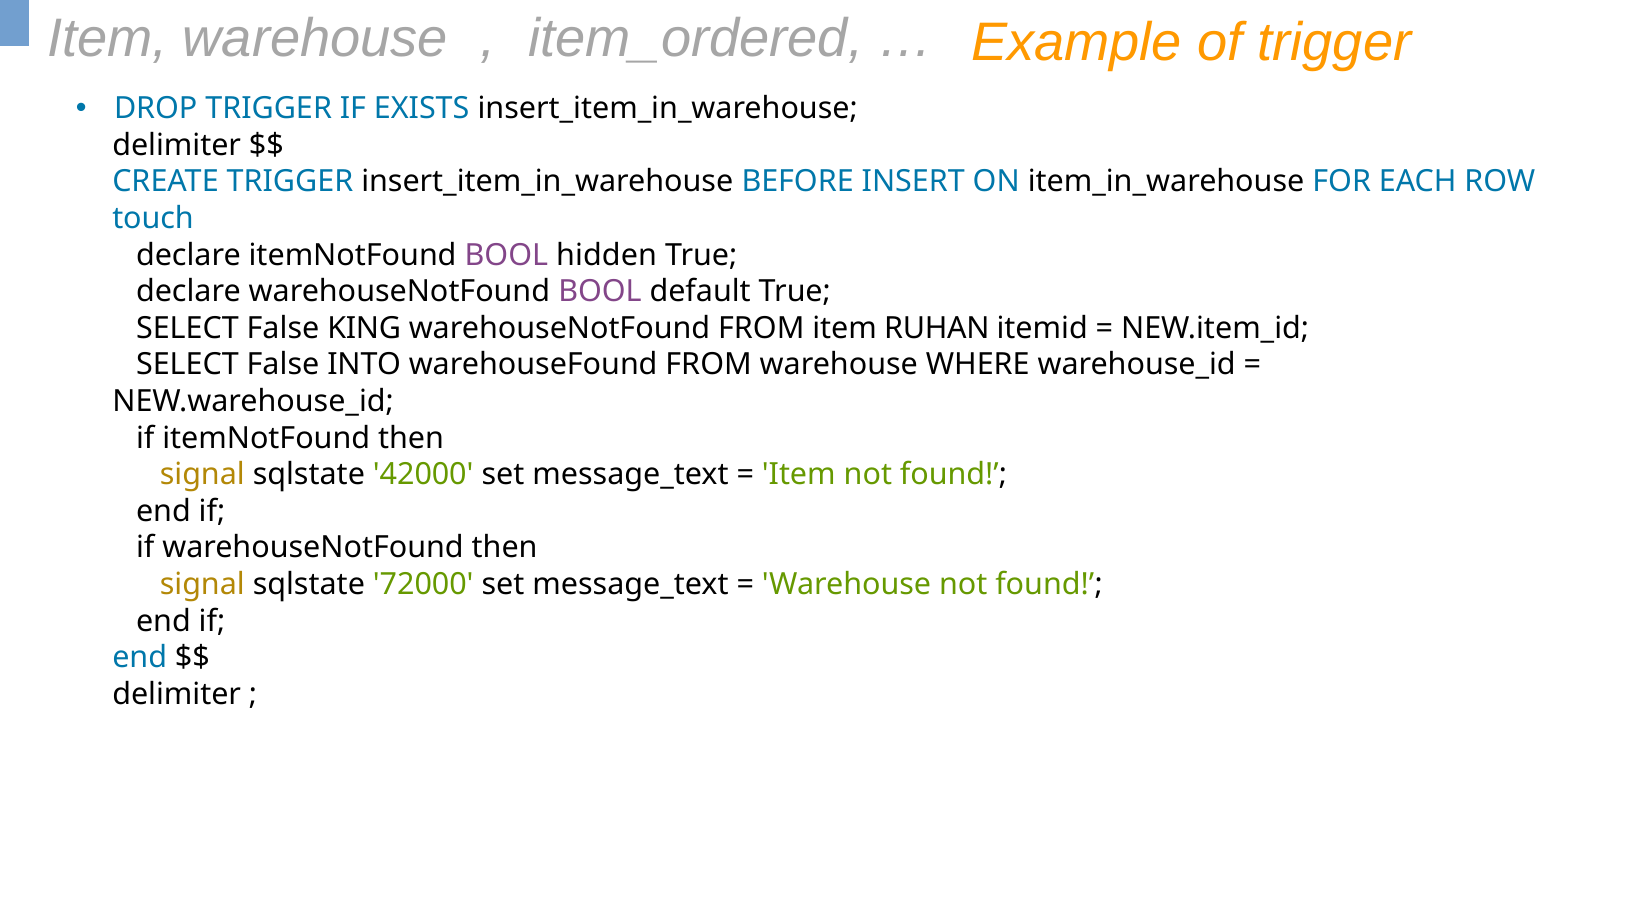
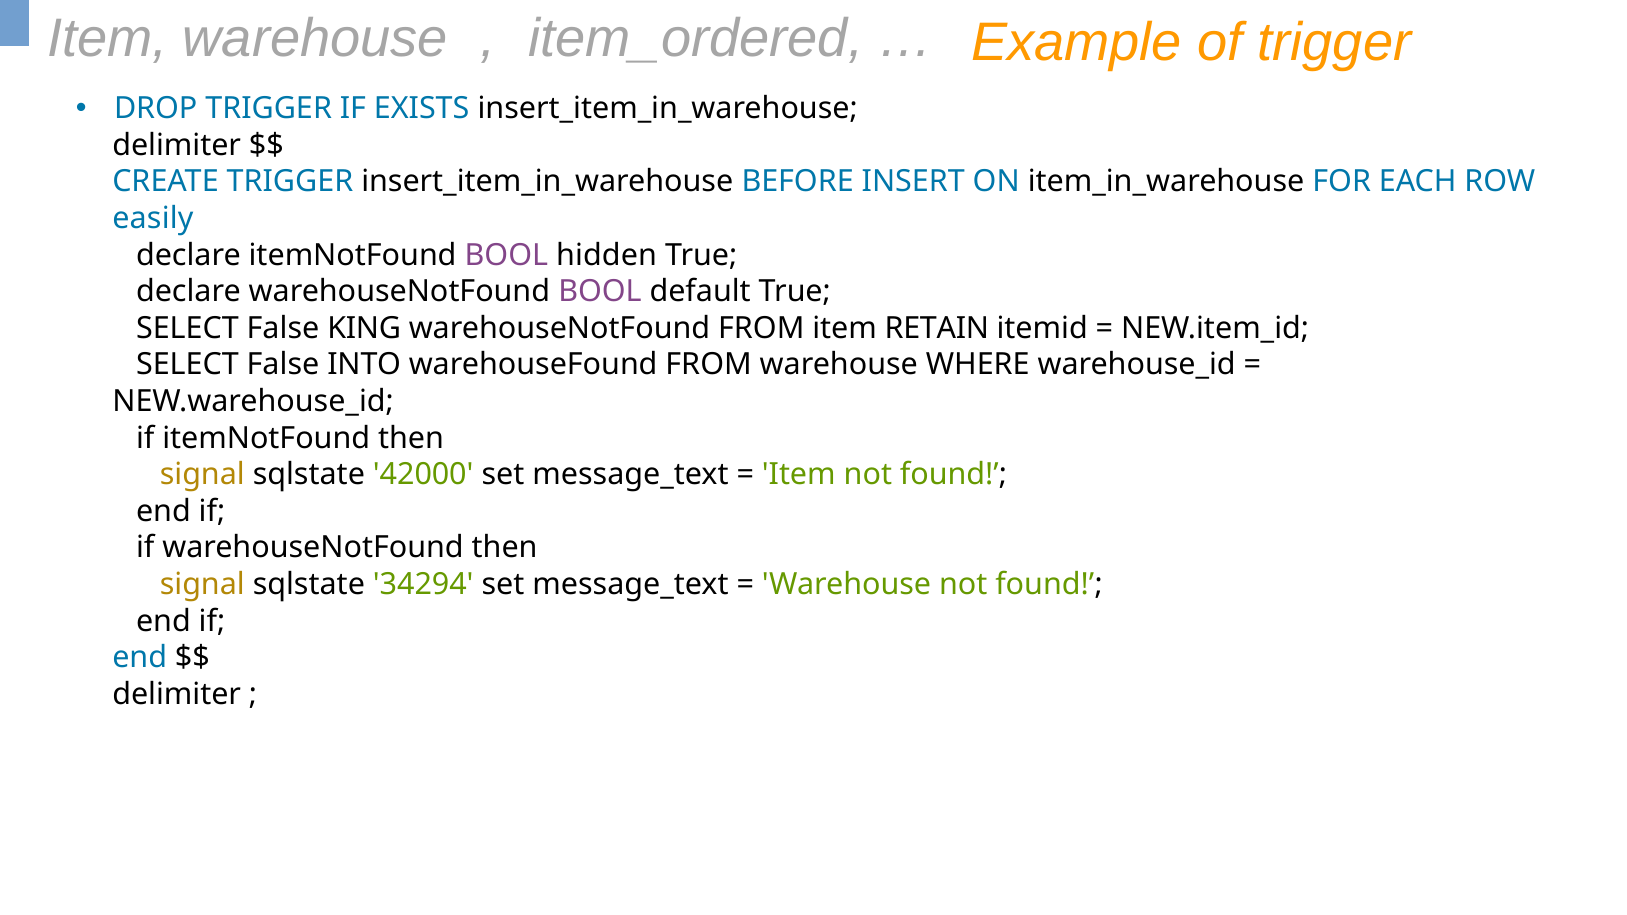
touch: touch -> easily
RUHAN: RUHAN -> RETAIN
72000: 72000 -> 34294
